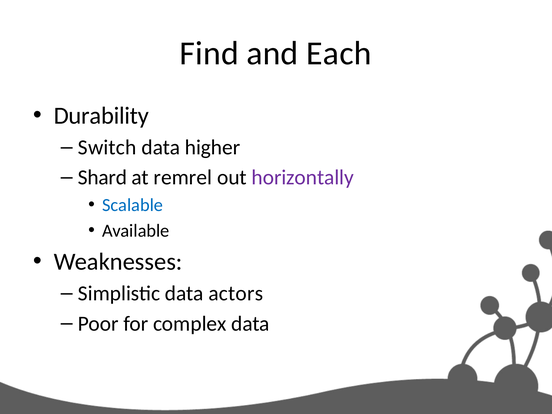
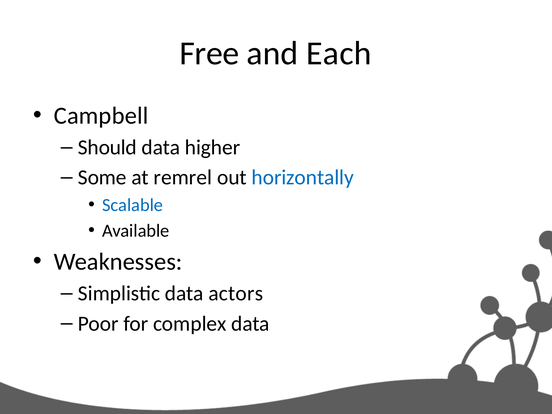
Find: Find -> Free
Durability: Durability -> Campbell
Switch: Switch -> Should
Shard: Shard -> Some
horizontally colour: purple -> blue
